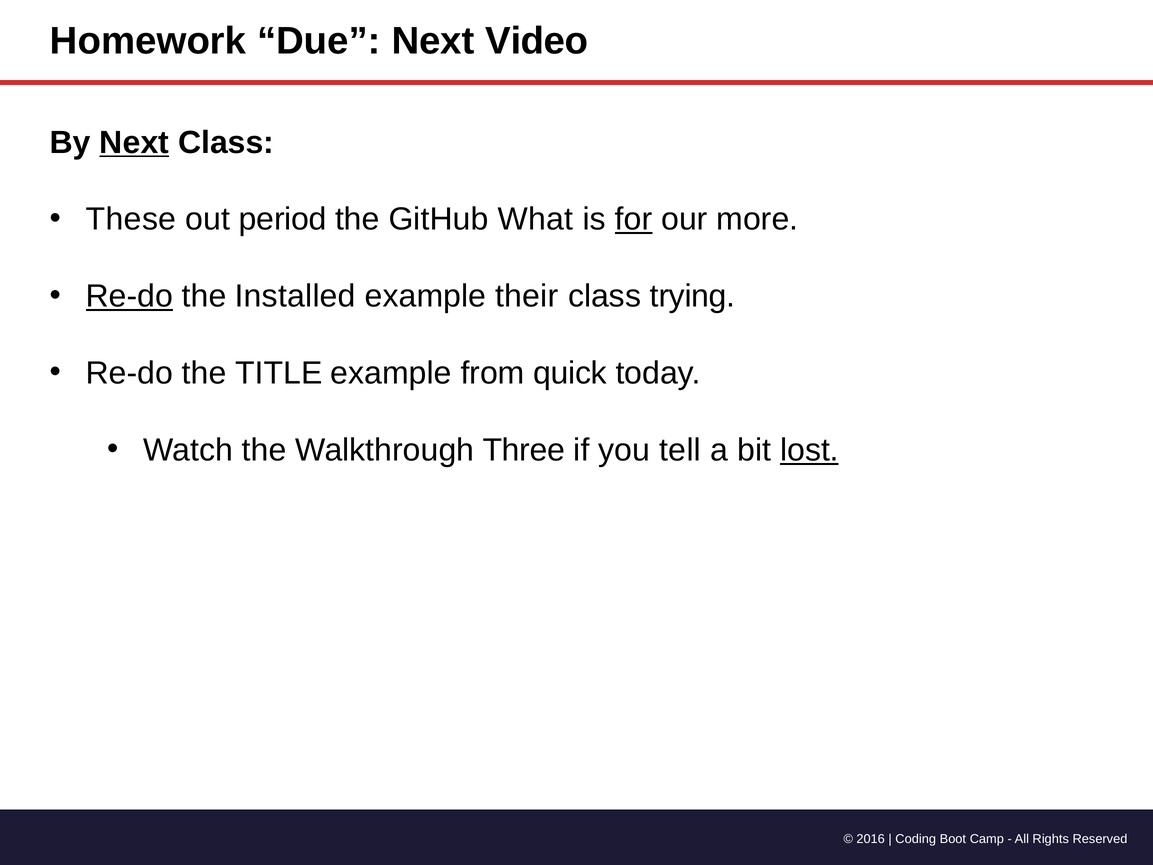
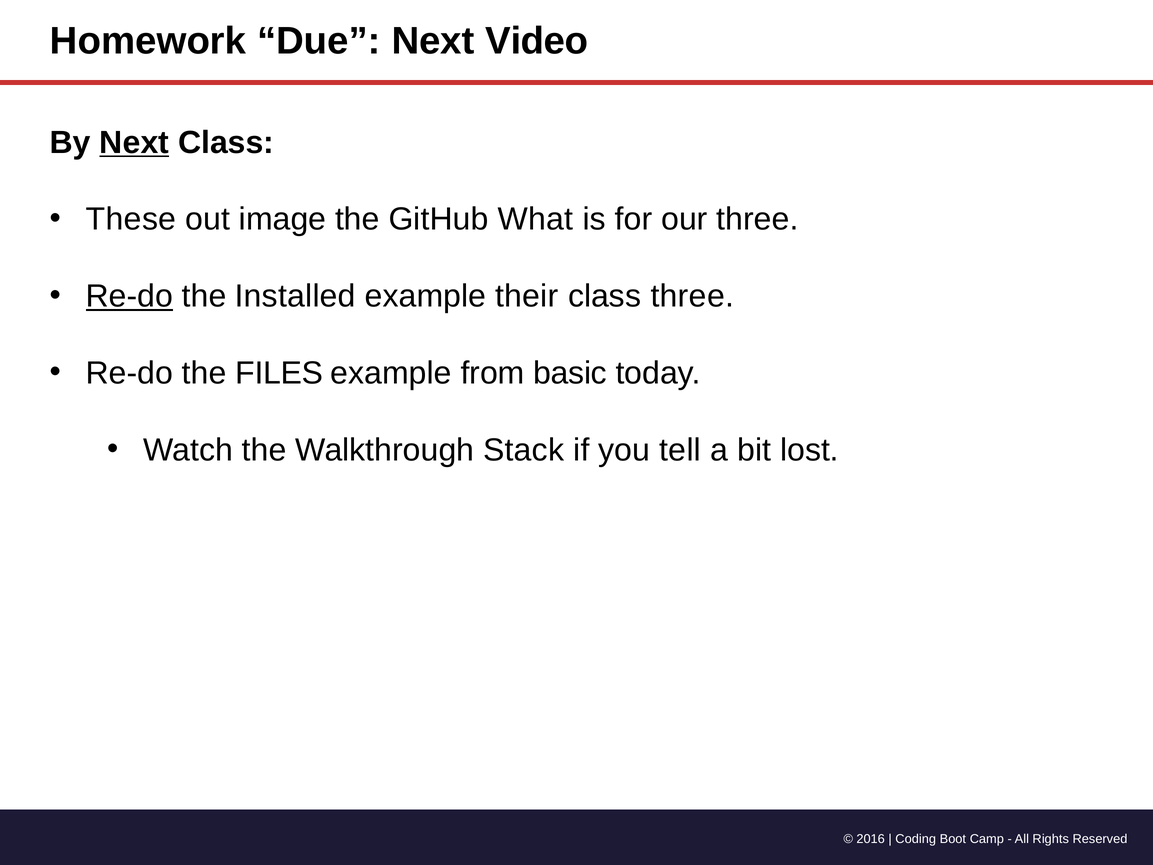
period: period -> image
for underline: present -> none
our more: more -> three
class trying: trying -> three
TITLE: TITLE -> FILES
quick: quick -> basic
Three: Three -> Stack
lost underline: present -> none
